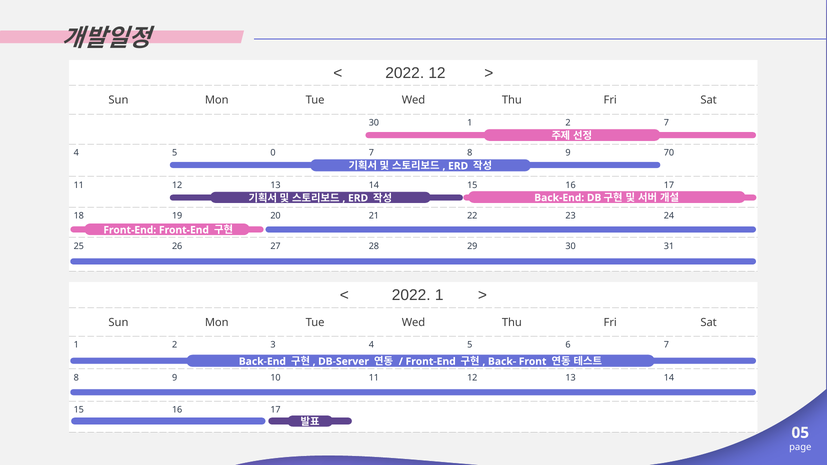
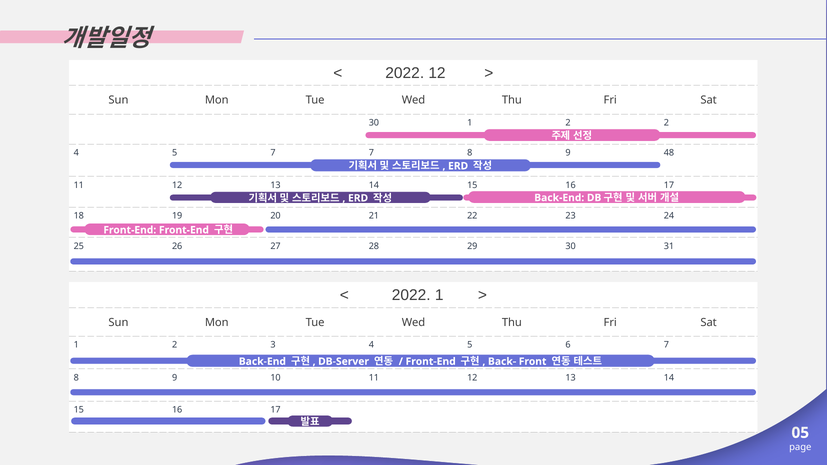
2 7: 7 -> 2
5 0: 0 -> 7
70: 70 -> 48
